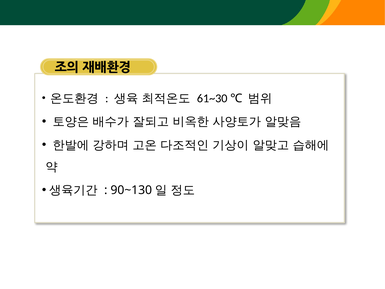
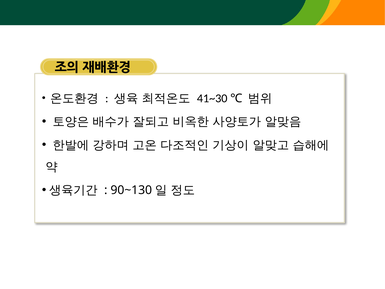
61~30: 61~30 -> 41~30
